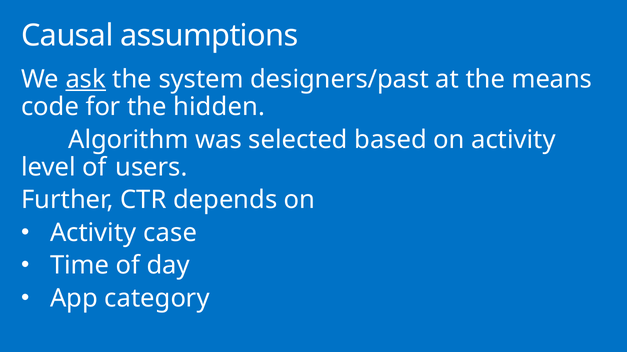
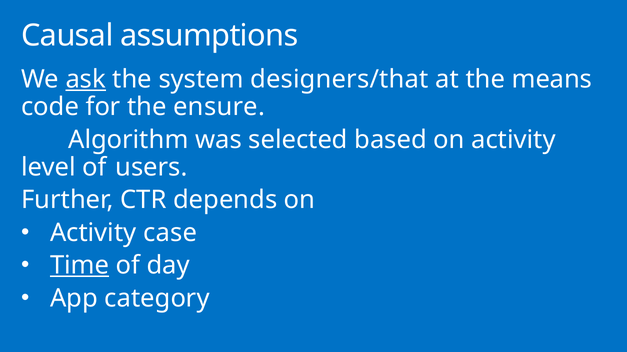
designers/past: designers/past -> designers/that
hidden: hidden -> ensure
Time underline: none -> present
